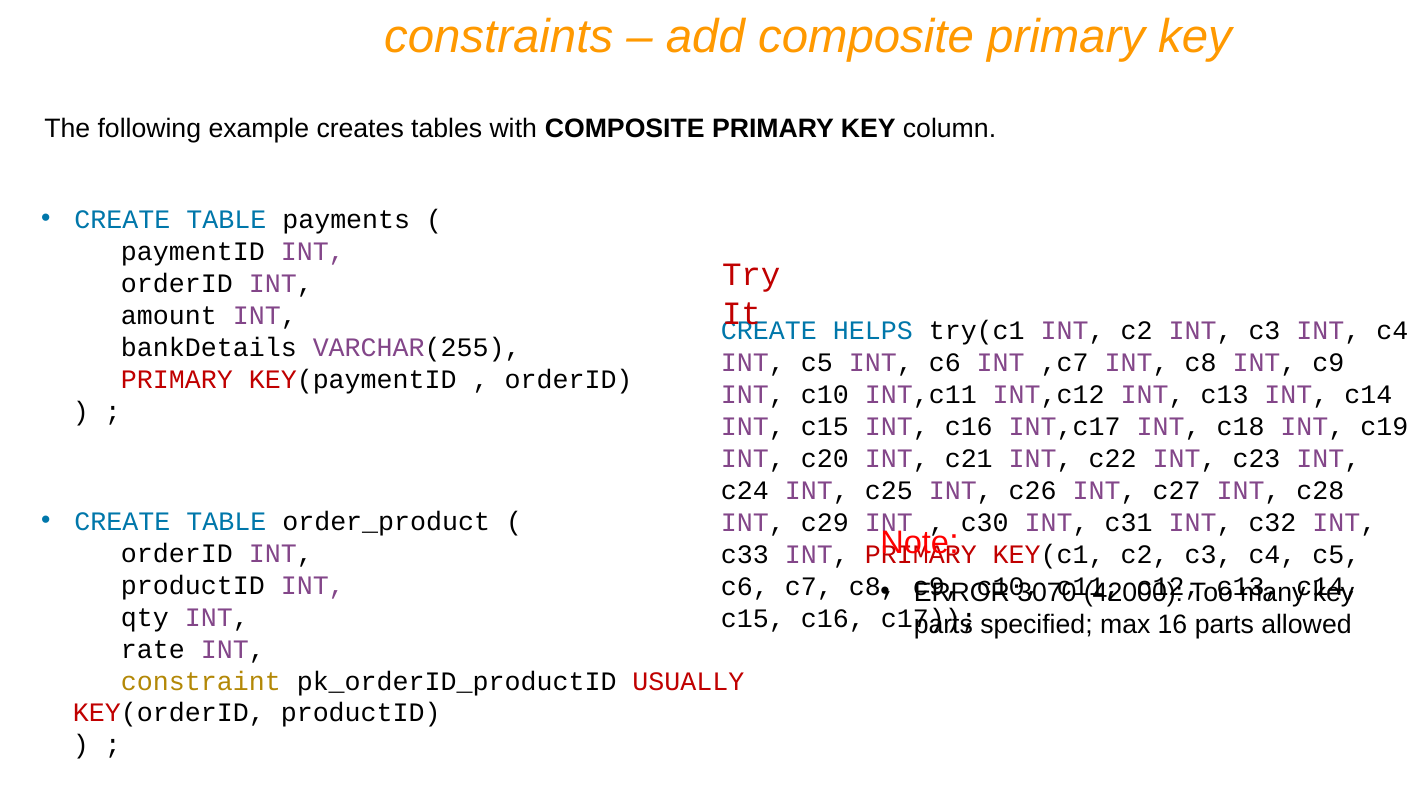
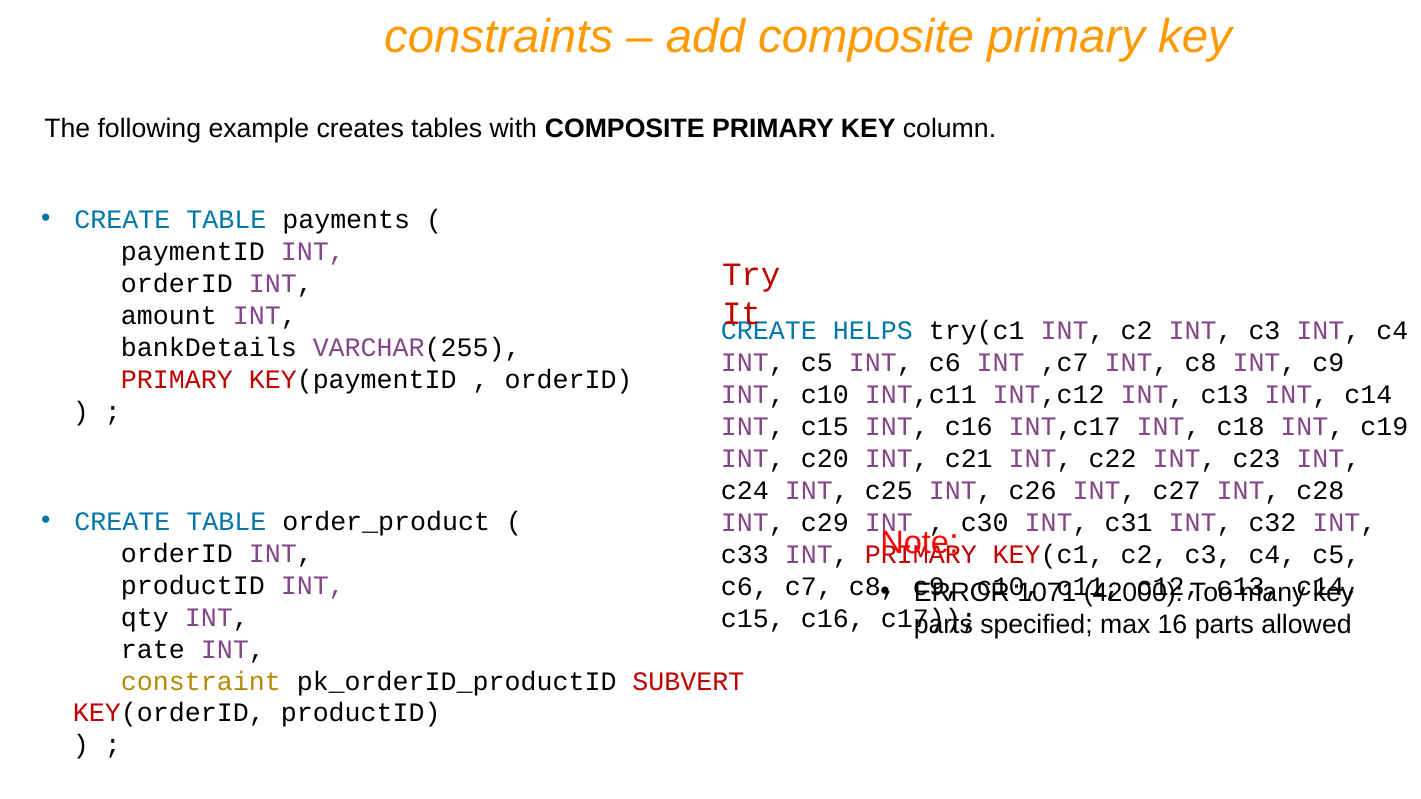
3070: 3070 -> 1071
USUALLY: USUALLY -> SUBVERT
